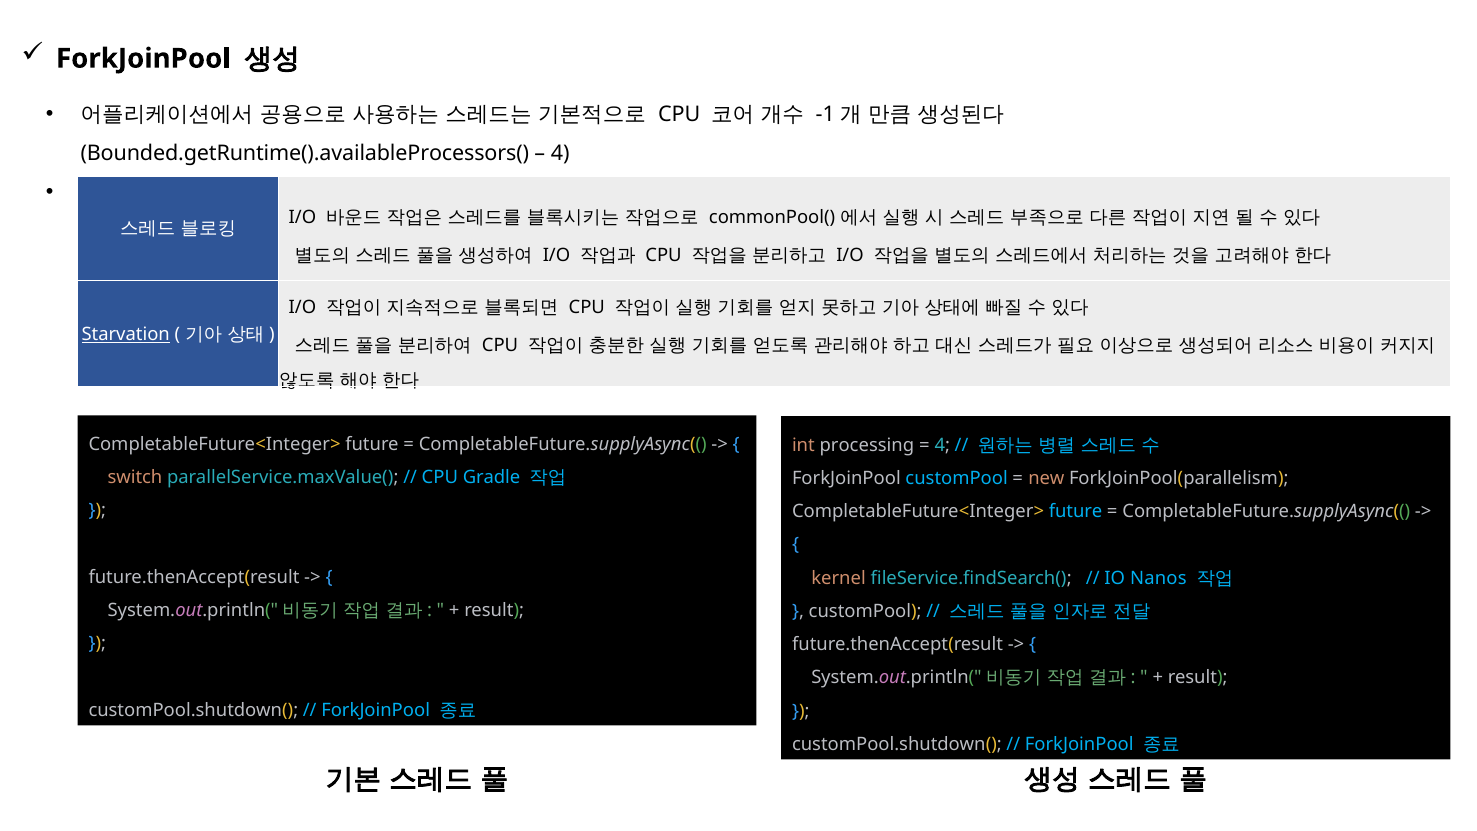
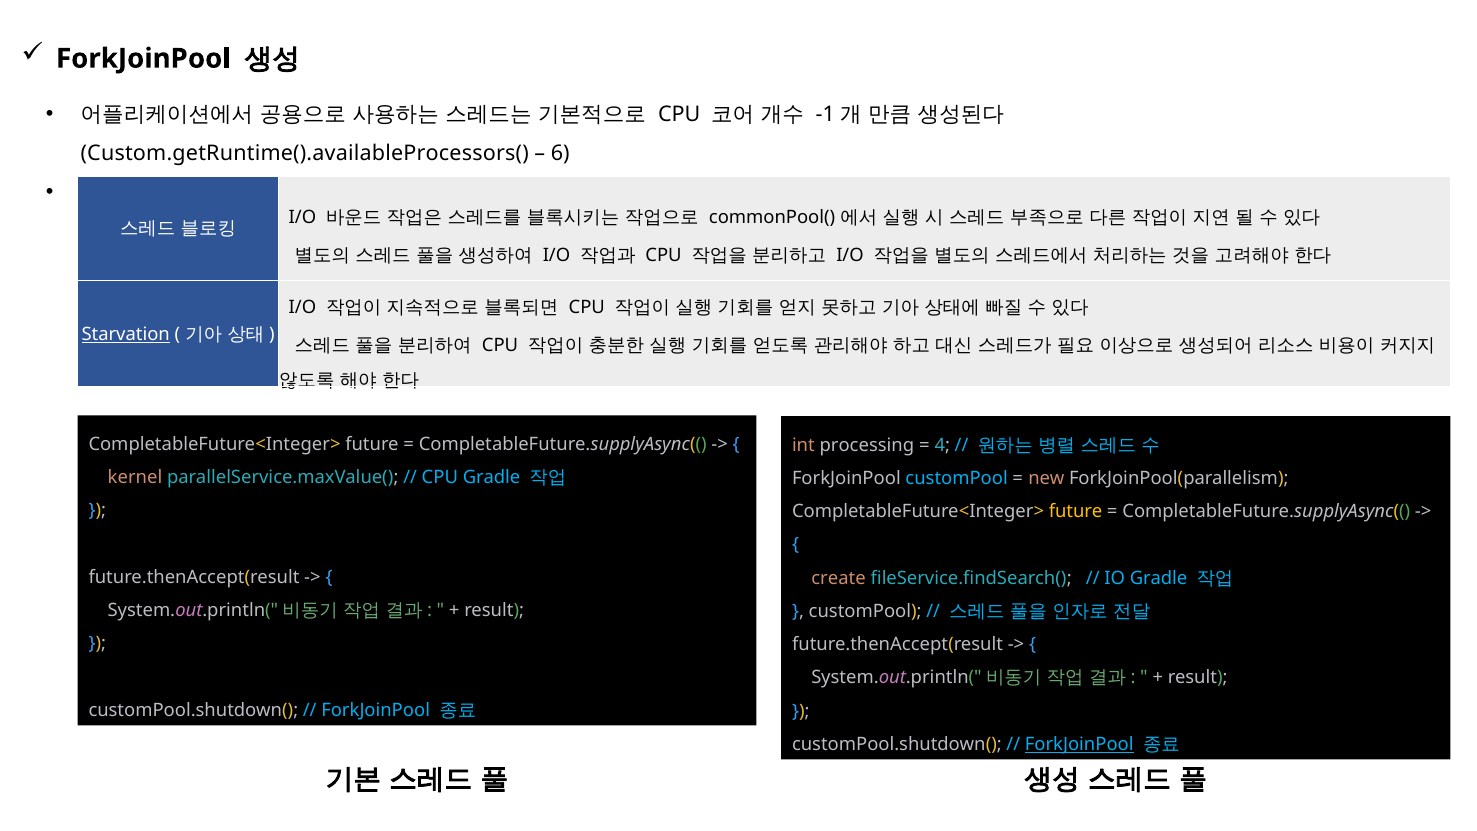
Bounded.getRuntime().availableProcessors(: Bounded.getRuntime().availableProcessors( -> Custom.getRuntime().availableProcessors(
4 at (560, 153): 4 -> 6
switch: switch -> kernel
future at (1076, 511) colour: light blue -> yellow
kernel: kernel -> create
IO Nanos: Nanos -> Gradle
ForkJoinPool at (1079, 744) underline: none -> present
